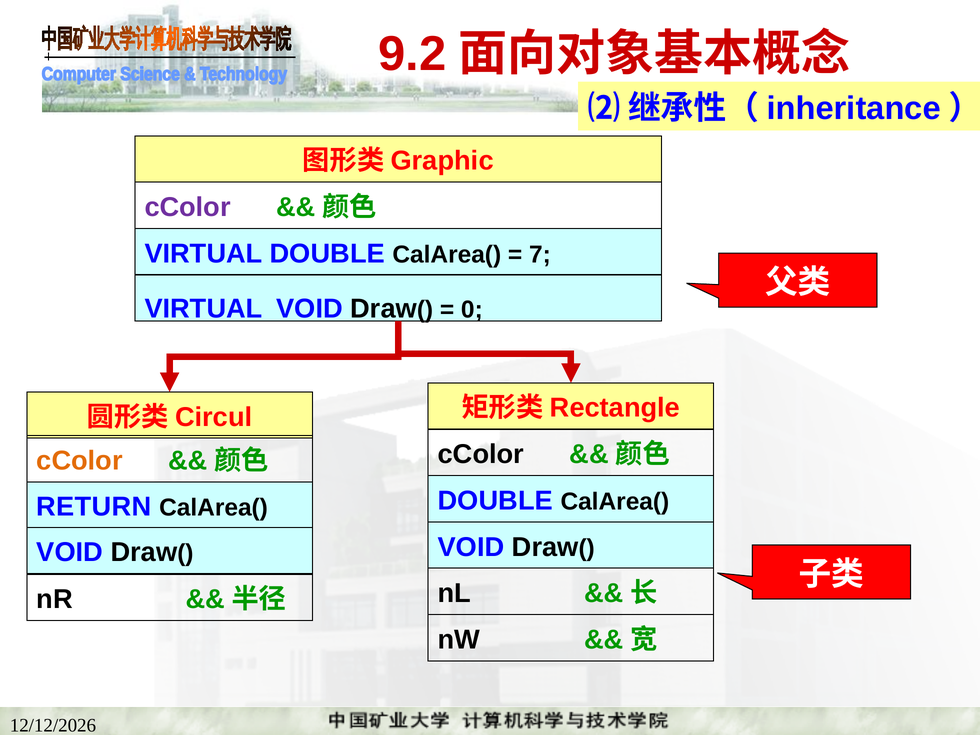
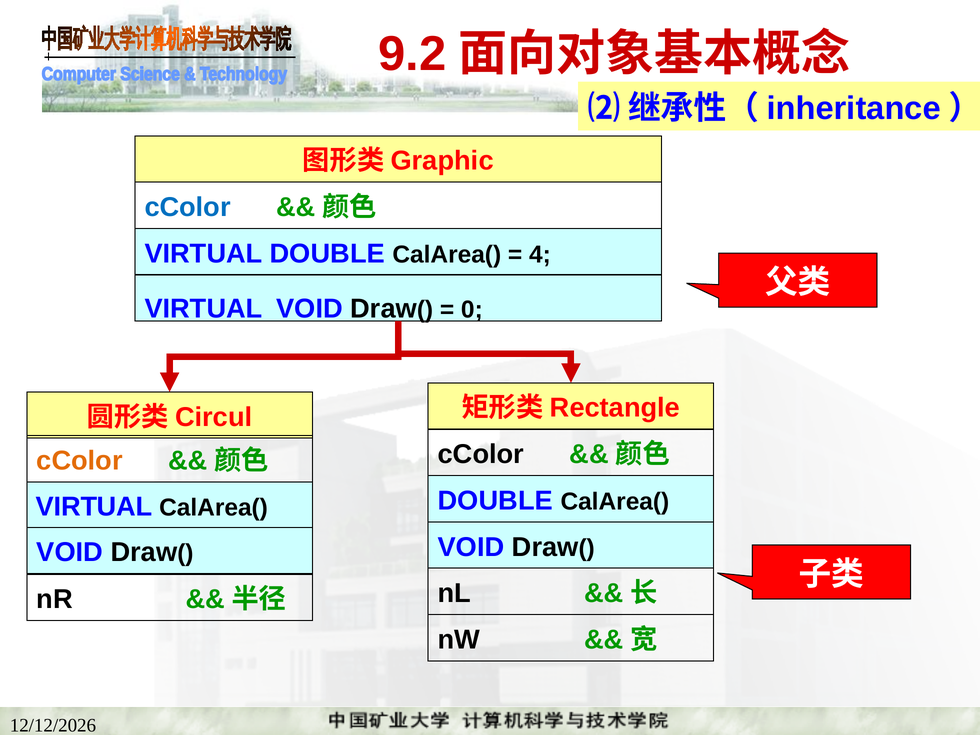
cColor at (188, 207) colour: purple -> blue
7: 7 -> 4
RETURN at (94, 507): RETURN -> VIRTUAL
